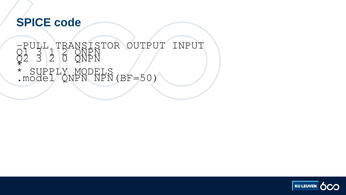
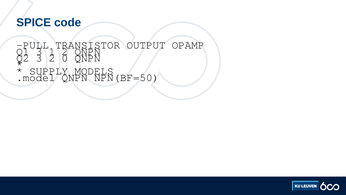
INPUT: INPUT -> OPAMP
